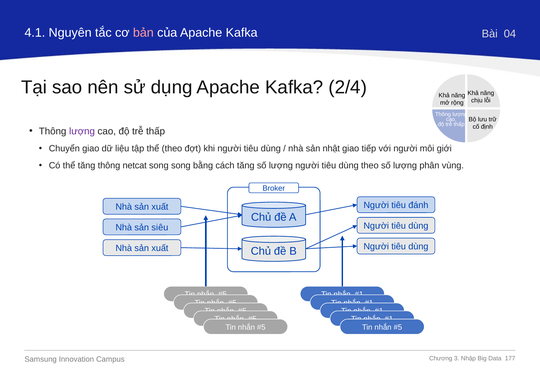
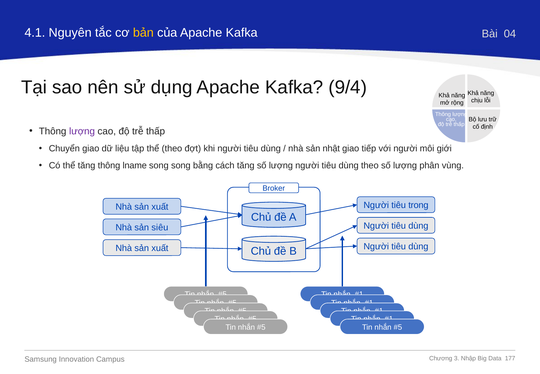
bản colour: pink -> yellow
2/4: 2/4 -> 9/4
netcat: netcat -> lname
đánh: đánh -> trong
